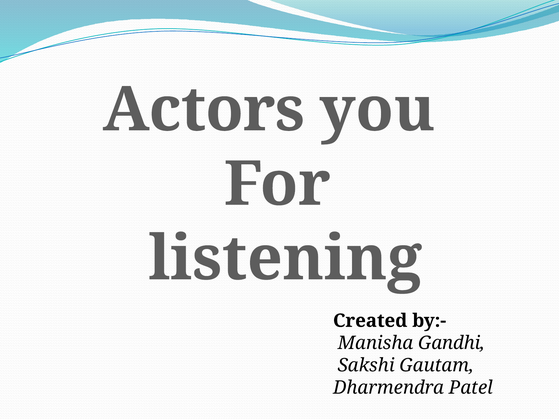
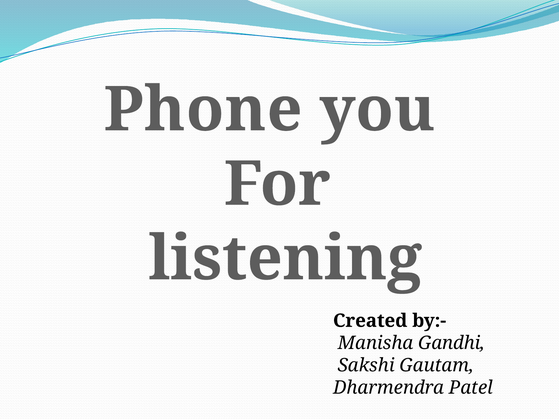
Actors: Actors -> Phone
